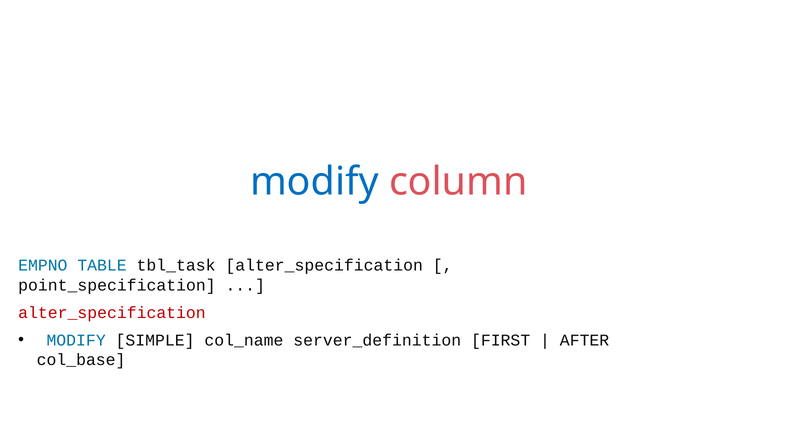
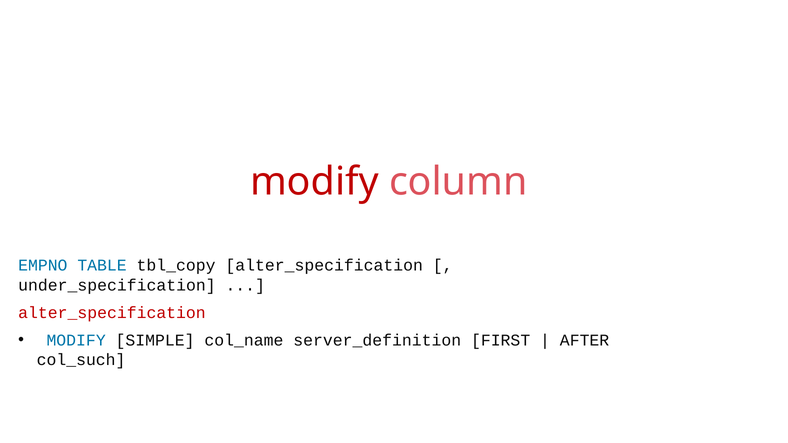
modify at (314, 182) colour: blue -> red
tbl_task: tbl_task -> tbl_copy
point_specification: point_specification -> under_specification
col_base: col_base -> col_such
